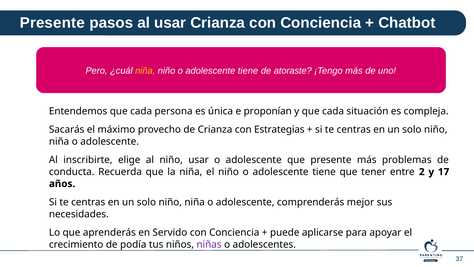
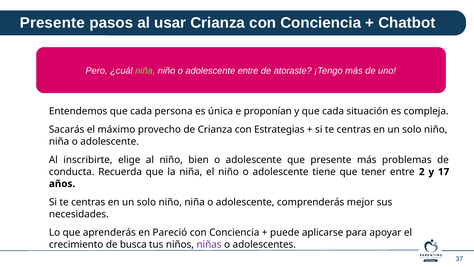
niña at (145, 71) colour: yellow -> light green
tiene at (248, 71): tiene -> entre
niño usar: usar -> bien
Servido: Servido -> Pareció
podía: podía -> busca
